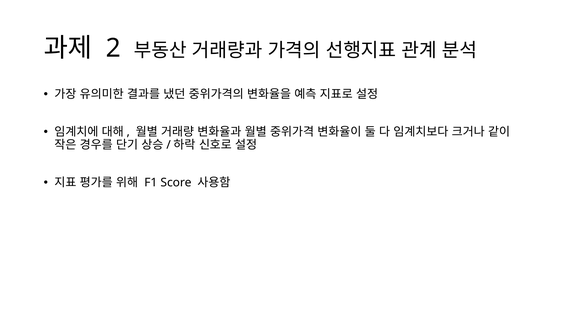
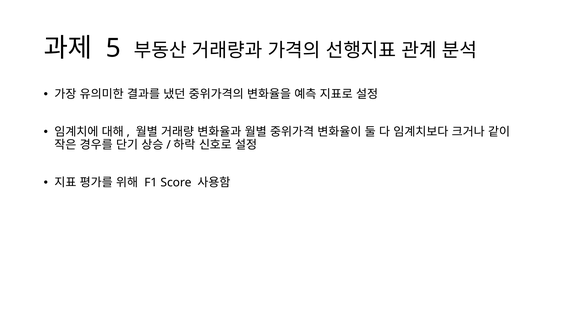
2: 2 -> 5
